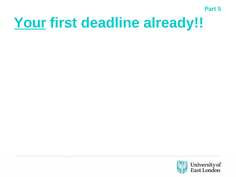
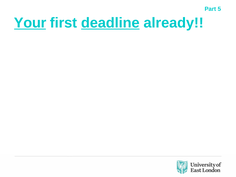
deadline underline: none -> present
